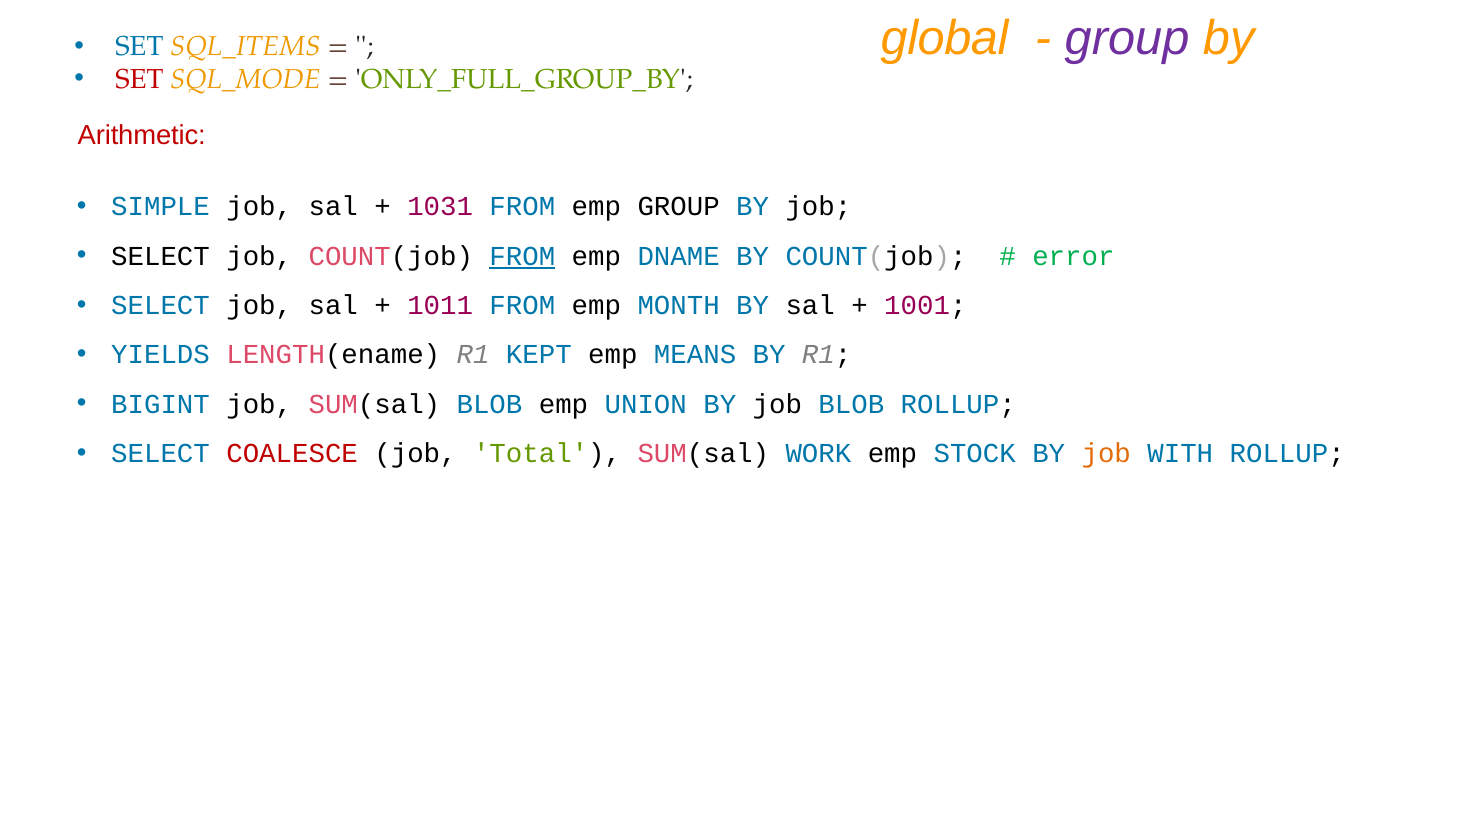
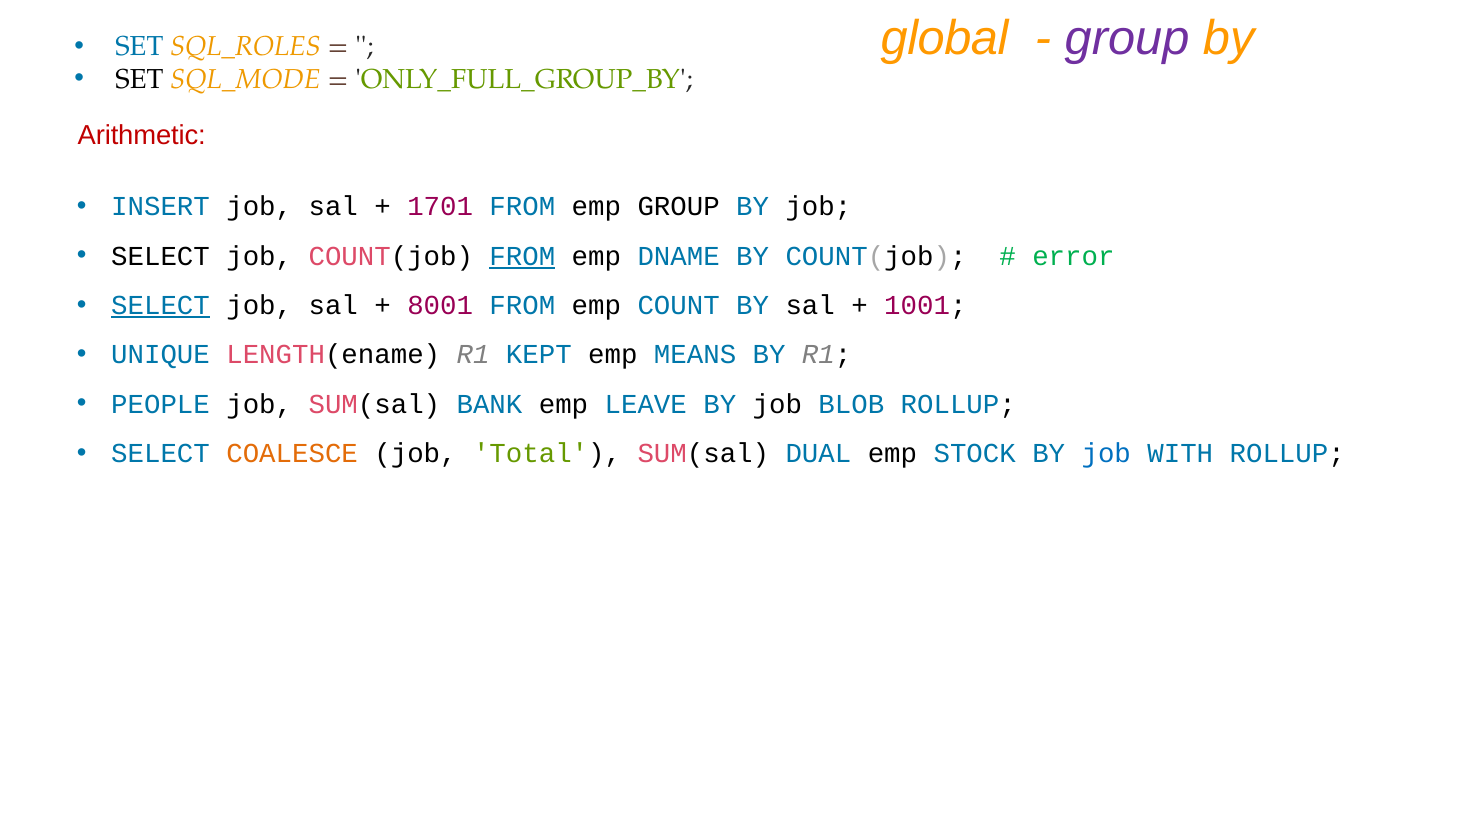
SQL_ITEMS: SQL_ITEMS -> SQL_ROLES
SET at (139, 79) colour: red -> black
SIMPLE: SIMPLE -> INSERT
1031: 1031 -> 1701
SELECT at (161, 306) underline: none -> present
1011: 1011 -> 8001
MONTH: MONTH -> COUNT
YIELDS: YIELDS -> UNIQUE
BIGINT: BIGINT -> PEOPLE
SUM(sal BLOB: BLOB -> BANK
UNION: UNION -> LEAVE
COALESCE colour: red -> orange
WORK: WORK -> DUAL
job at (1106, 454) colour: orange -> blue
